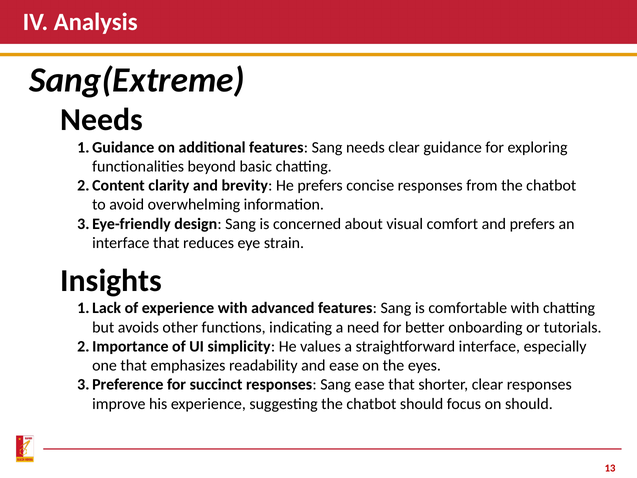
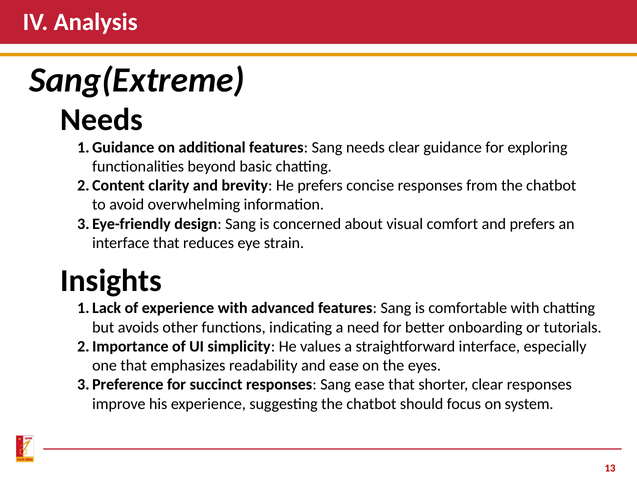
on should: should -> system
